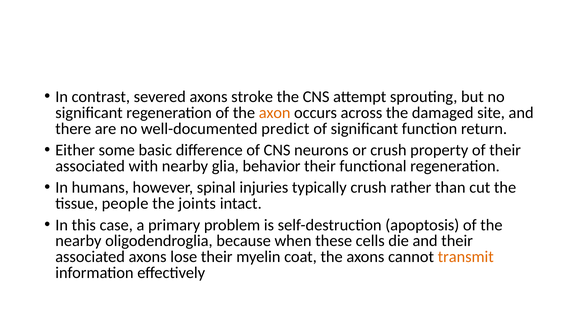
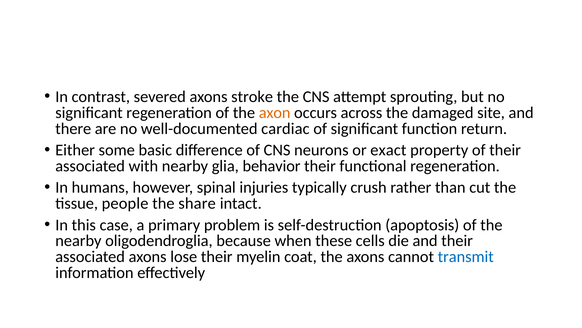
predict: predict -> cardiac
or crush: crush -> exact
joints: joints -> share
transmit colour: orange -> blue
